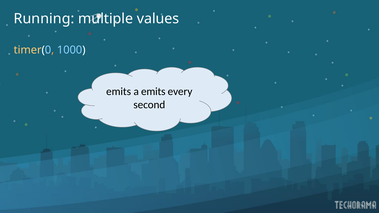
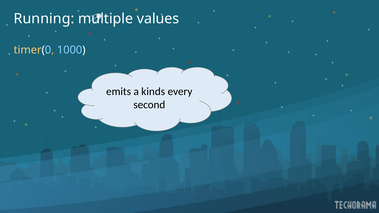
a emits: emits -> kinds
